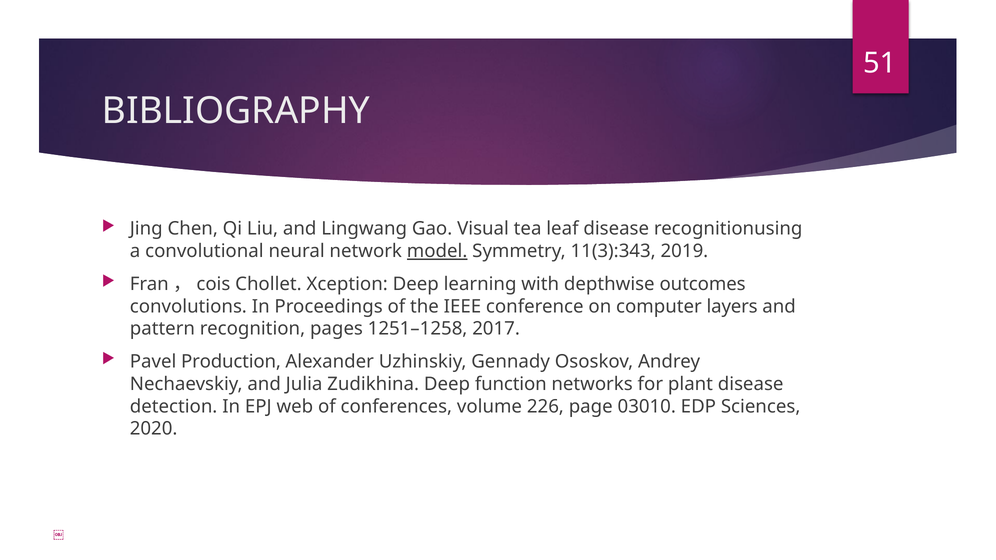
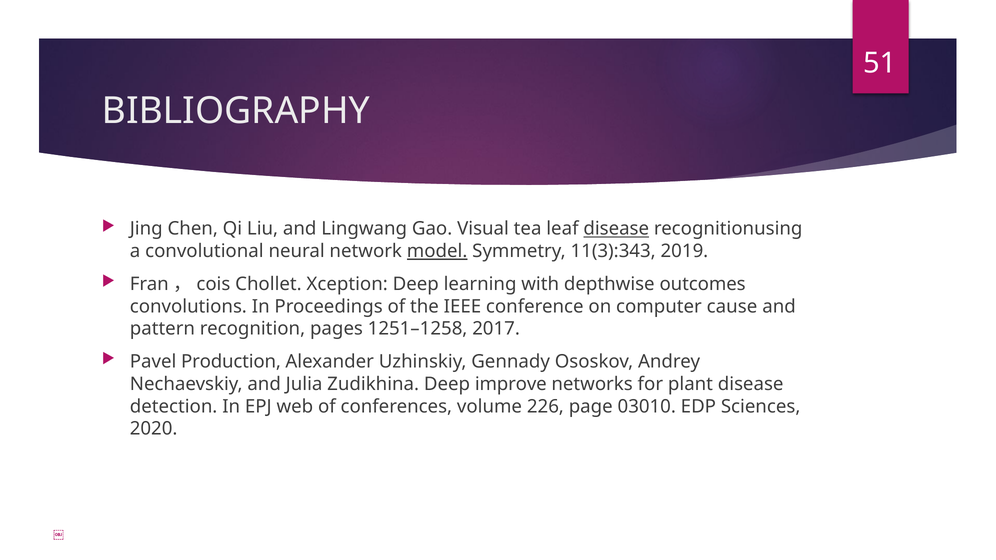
disease at (616, 229) underline: none -> present
layers: layers -> cause
function: function -> improve
